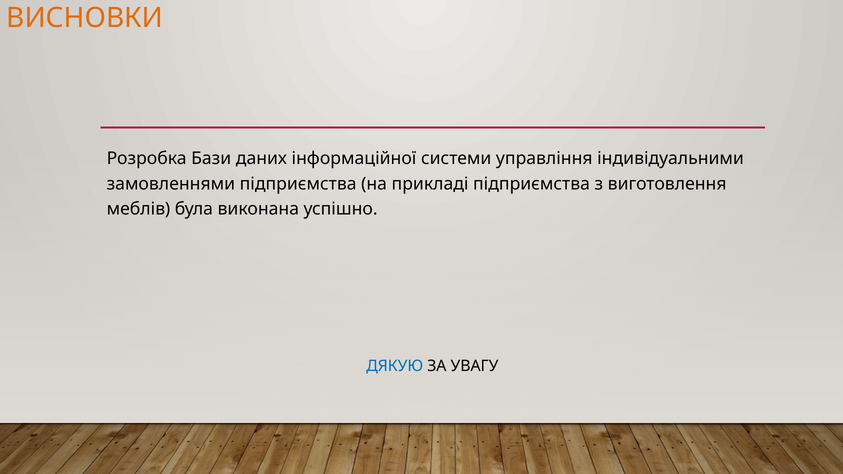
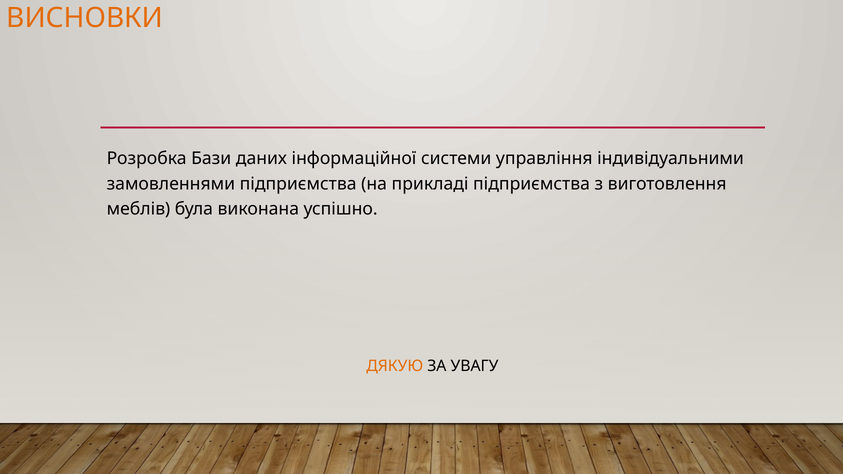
ДЯКУЮ colour: blue -> orange
